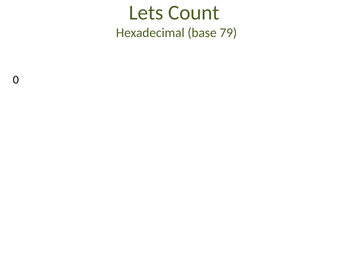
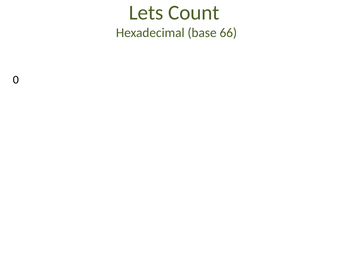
79: 79 -> 66
